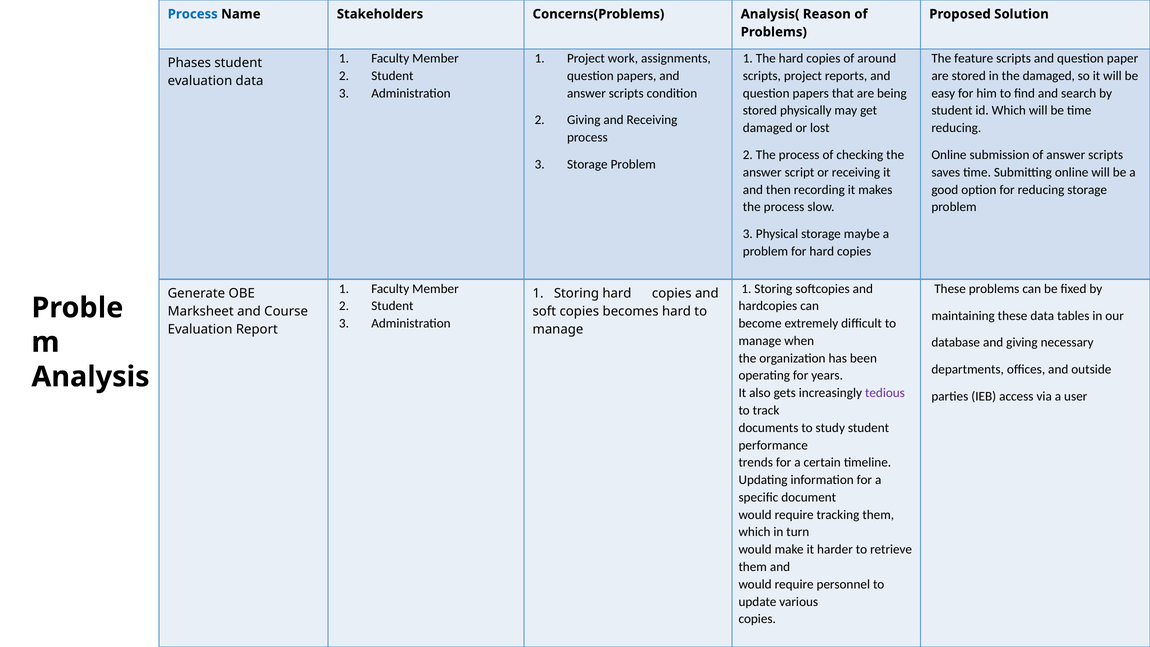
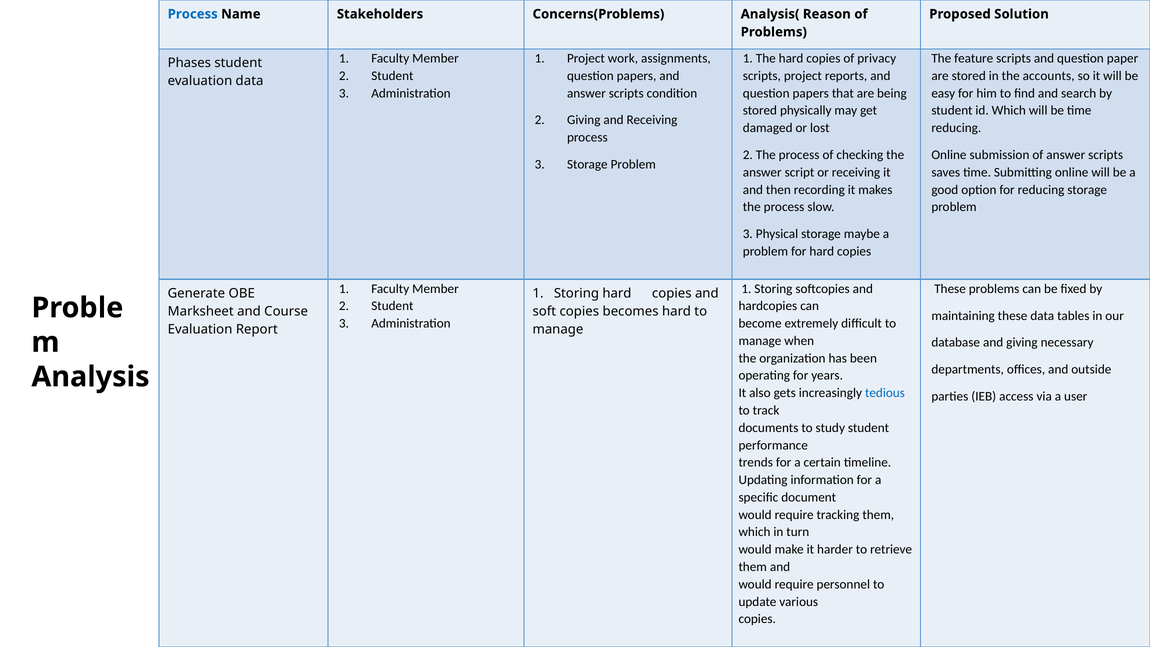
around: around -> privacy
the damaged: damaged -> accounts
tedious colour: purple -> blue
